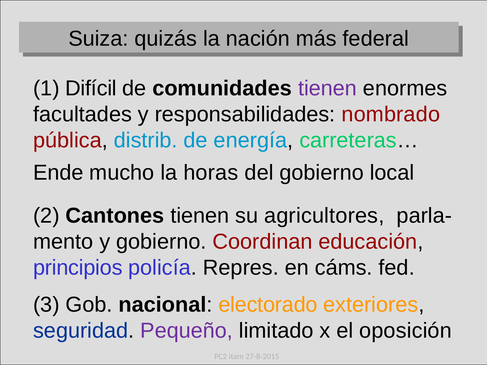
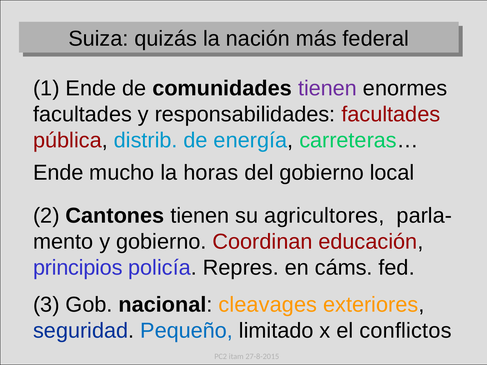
1 Difícil: Difícil -> Ende
responsabilidades nombrado: nombrado -> facultades
electorado: electorado -> cleavages
Pequeño colour: purple -> blue
oposición: oposición -> conflictos
